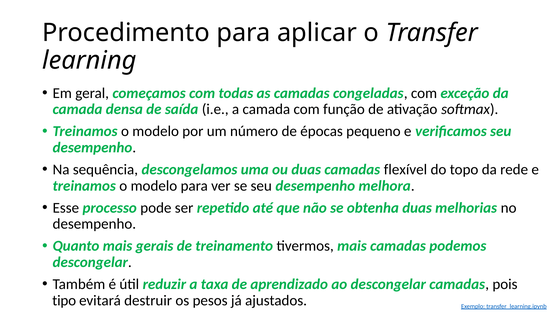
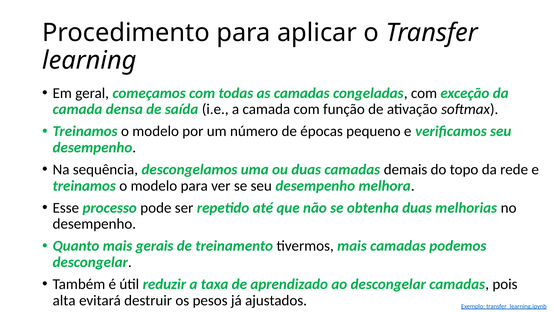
flexível: flexível -> demais
tipo: tipo -> alta
